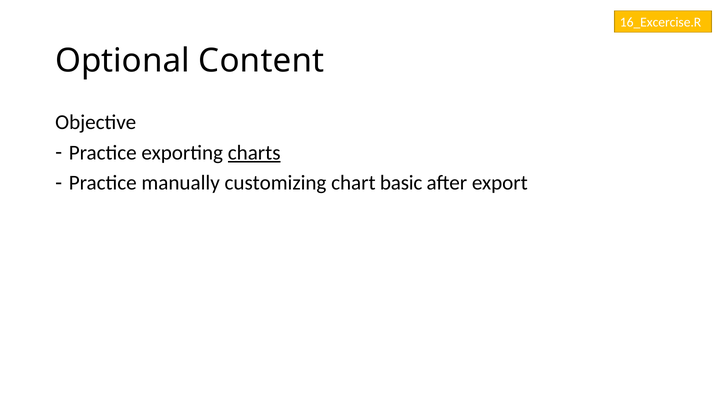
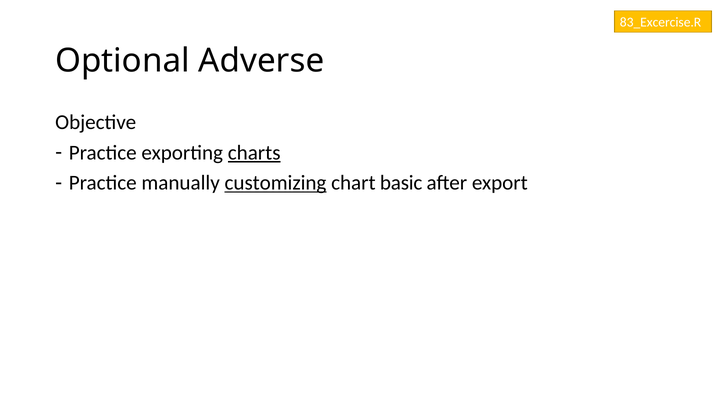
16_Excercise.R: 16_Excercise.R -> 83_Excercise.R
Content: Content -> Adverse
customizing underline: none -> present
